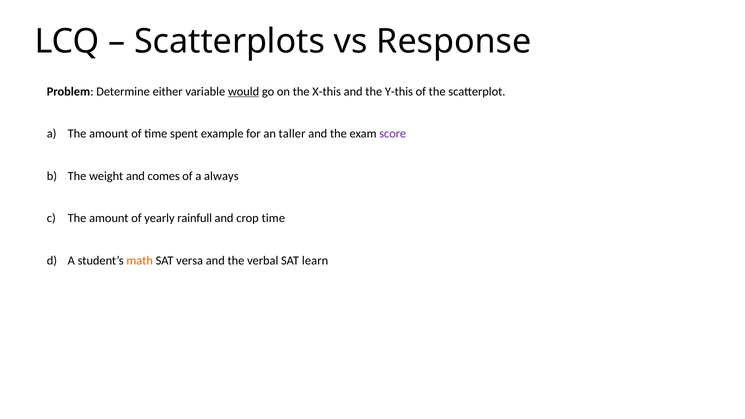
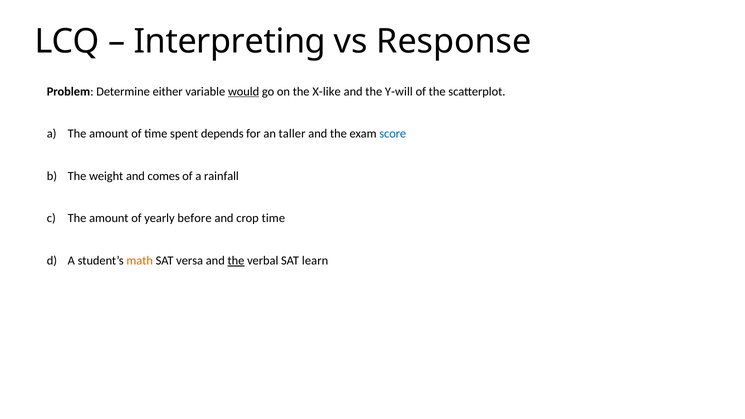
Scatterplots: Scatterplots -> Interpreting
X-this: X-this -> X-like
Y-this: Y-this -> Y-will
example: example -> depends
score colour: purple -> blue
always: always -> rainfall
rainfull: rainfull -> before
the at (236, 261) underline: none -> present
